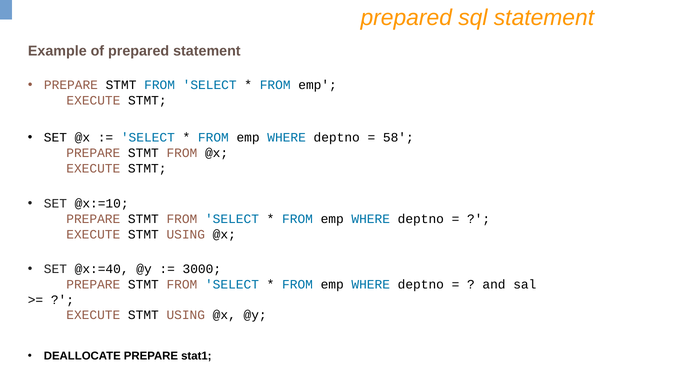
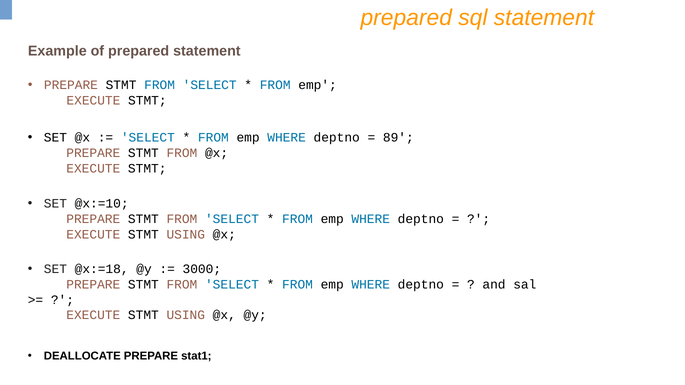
58: 58 -> 89
@x:=40: @x:=40 -> @x:=18
